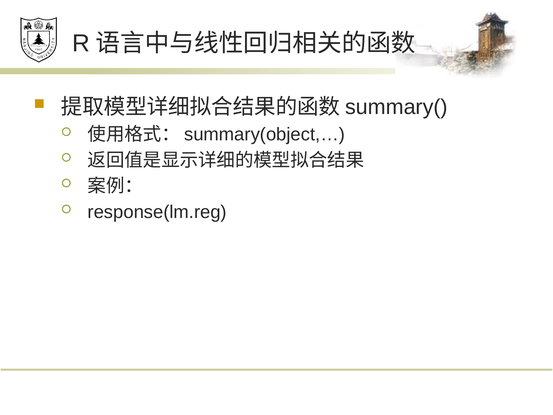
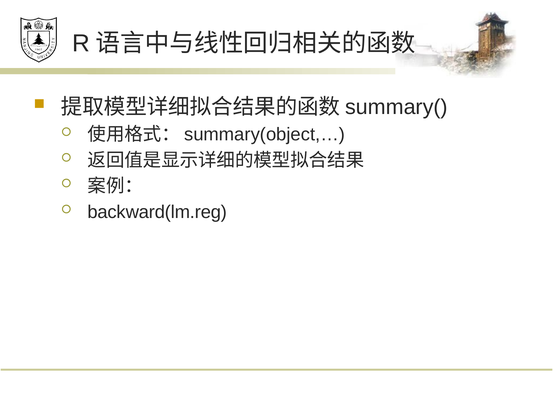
response(lm.reg: response(lm.reg -> backward(lm.reg
